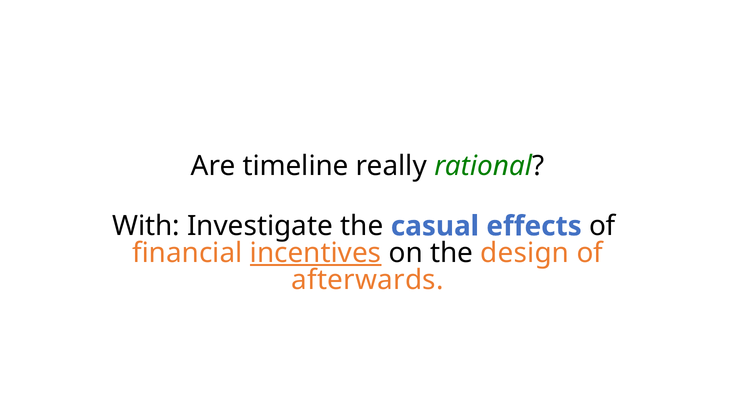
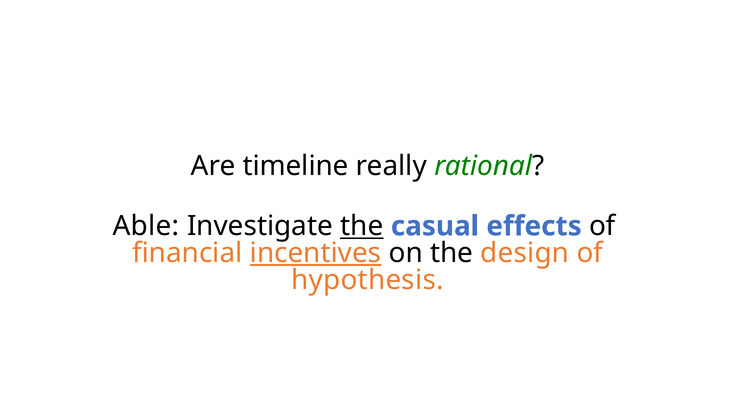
With: With -> Able
the at (362, 226) underline: none -> present
afterwards: afterwards -> hypothesis
